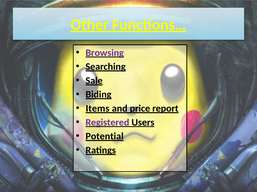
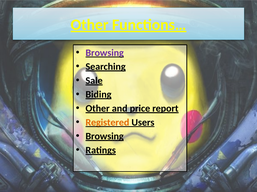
Items at (98, 109): Items -> Other
Registered colour: purple -> orange
Potential at (105, 137): Potential -> Browsing
